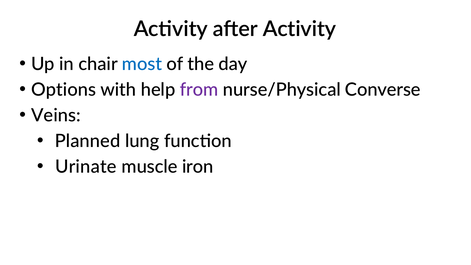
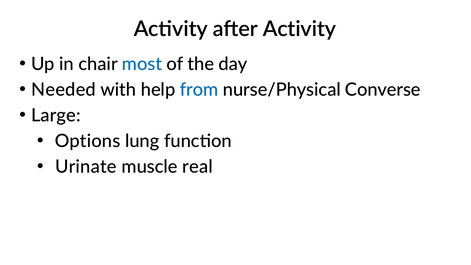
Options: Options -> Needed
from colour: purple -> blue
Veins: Veins -> Large
Planned: Planned -> Options
iron: iron -> real
